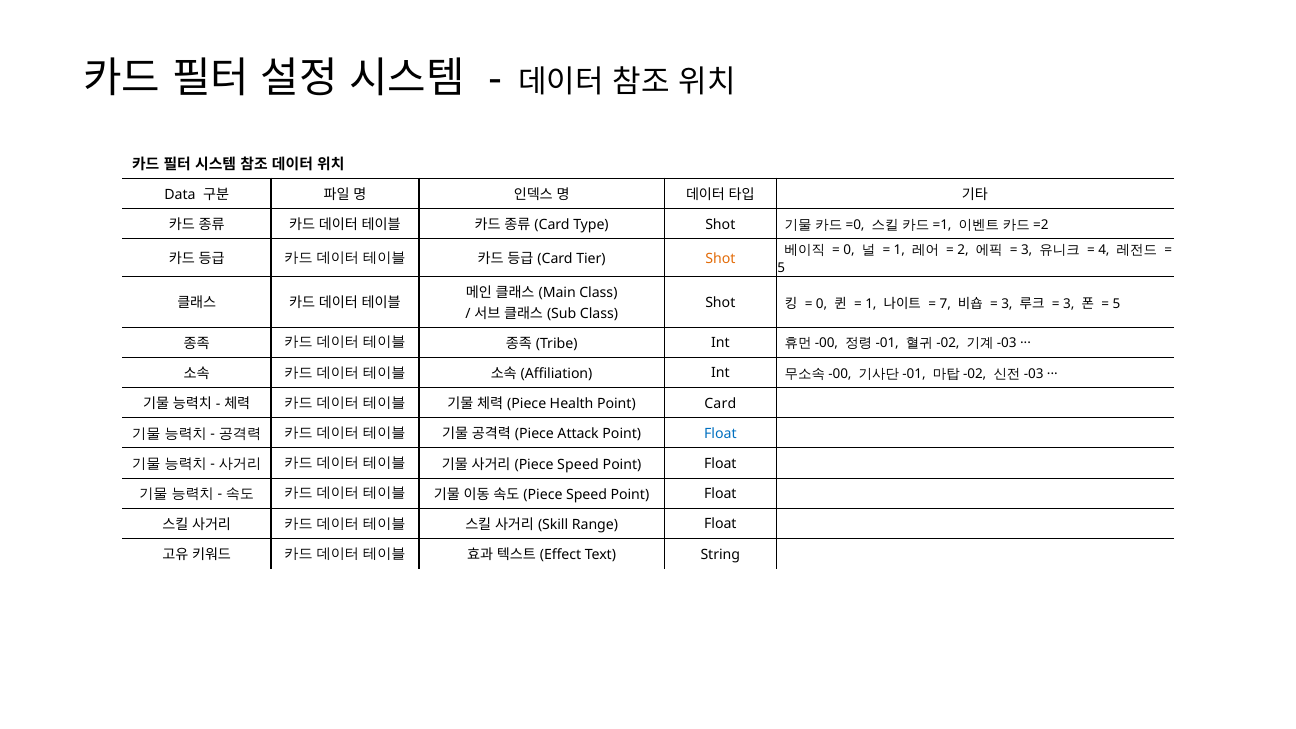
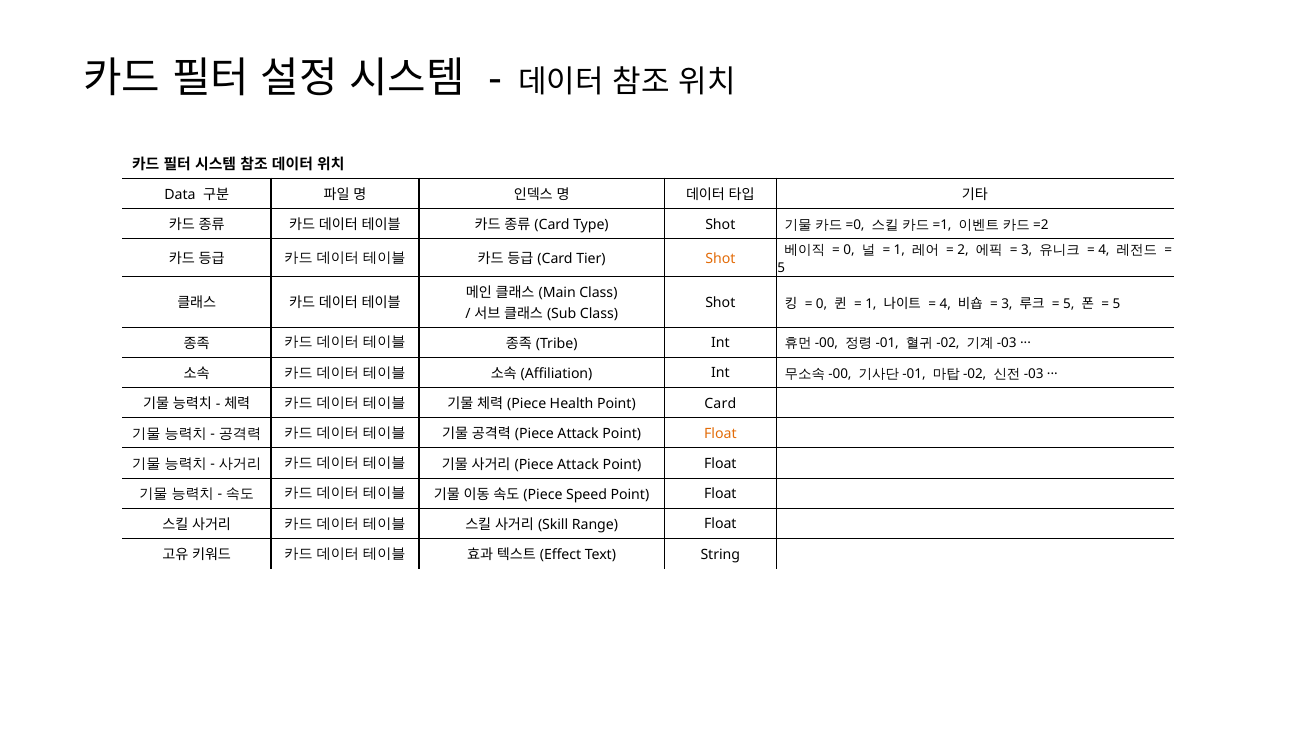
7 at (945, 304): 7 -> 4
3 at (1069, 304): 3 -> 5
Float at (720, 434) colour: blue -> orange
Speed at (578, 464): Speed -> Attack
